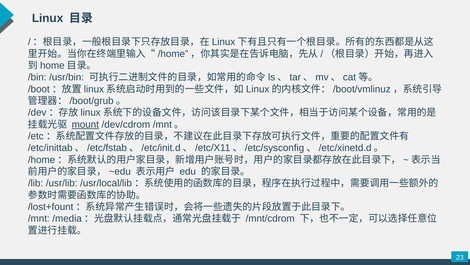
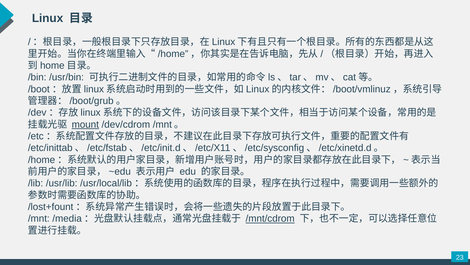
/mnt/cdrom underline: none -> present
